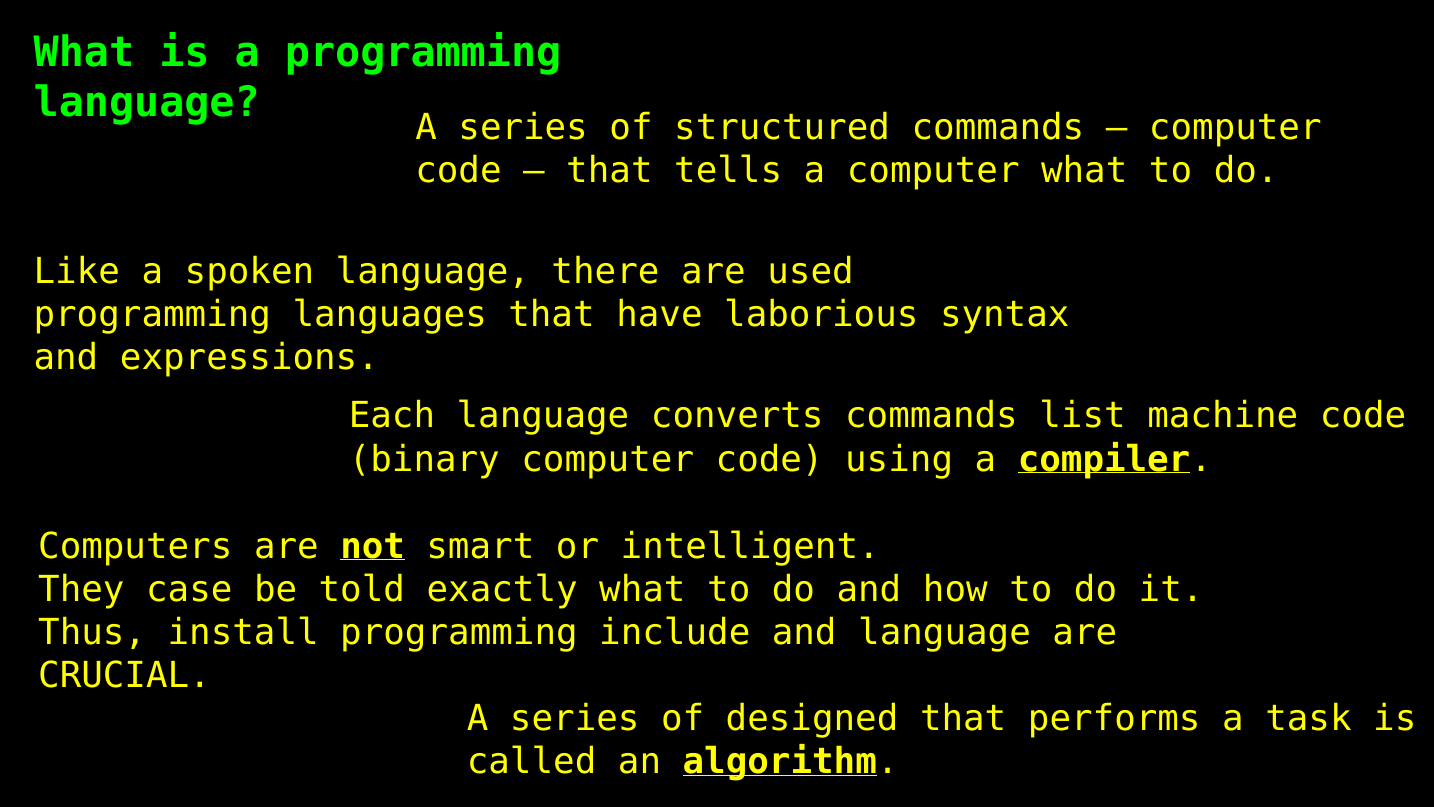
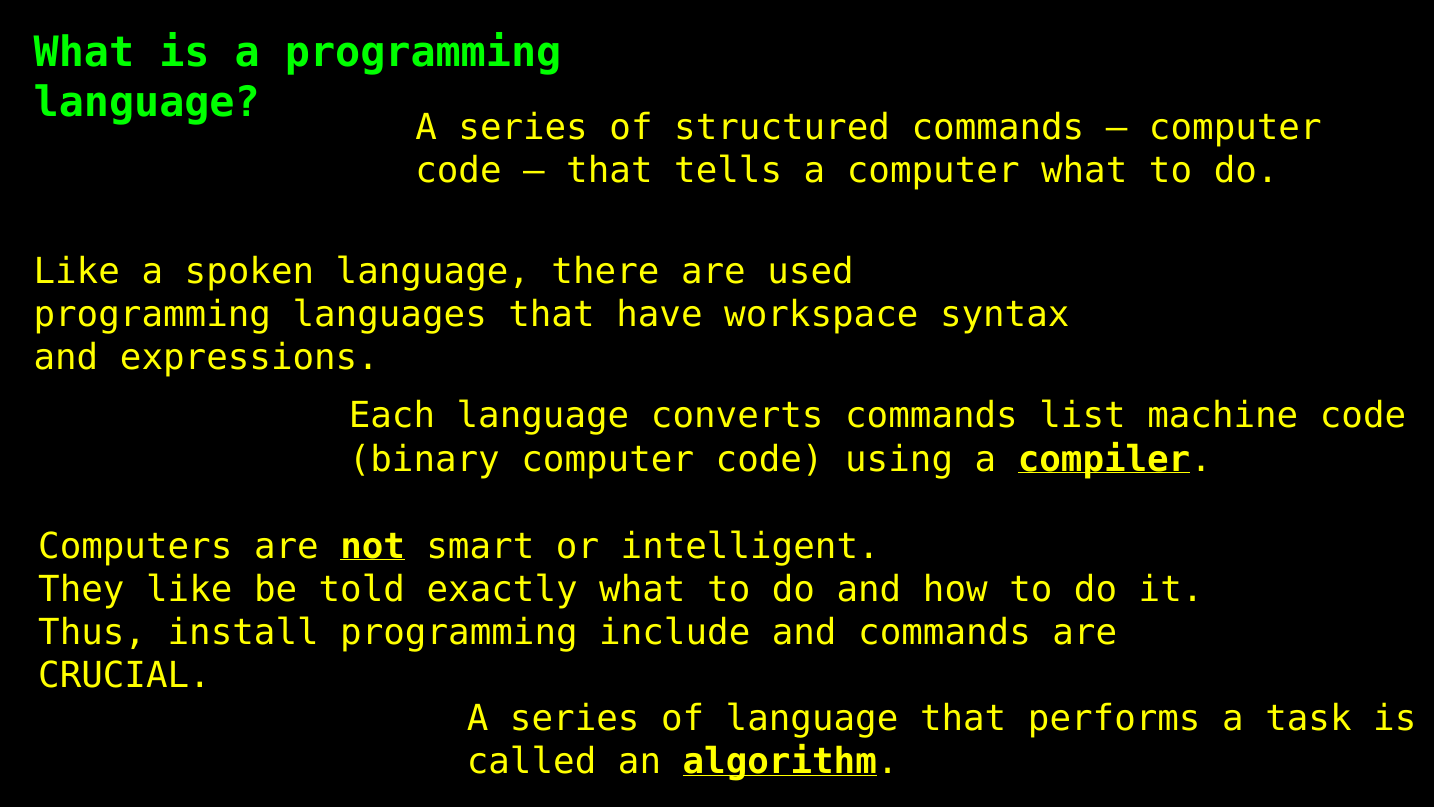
laborious: laborious -> workspace
They case: case -> like
and language: language -> commands
of designed: designed -> language
